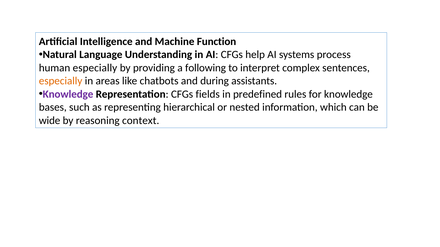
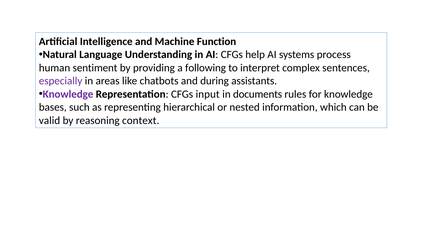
human especially: especially -> sentiment
especially at (61, 81) colour: orange -> purple
fields: fields -> input
predefined: predefined -> documents
wide: wide -> valid
